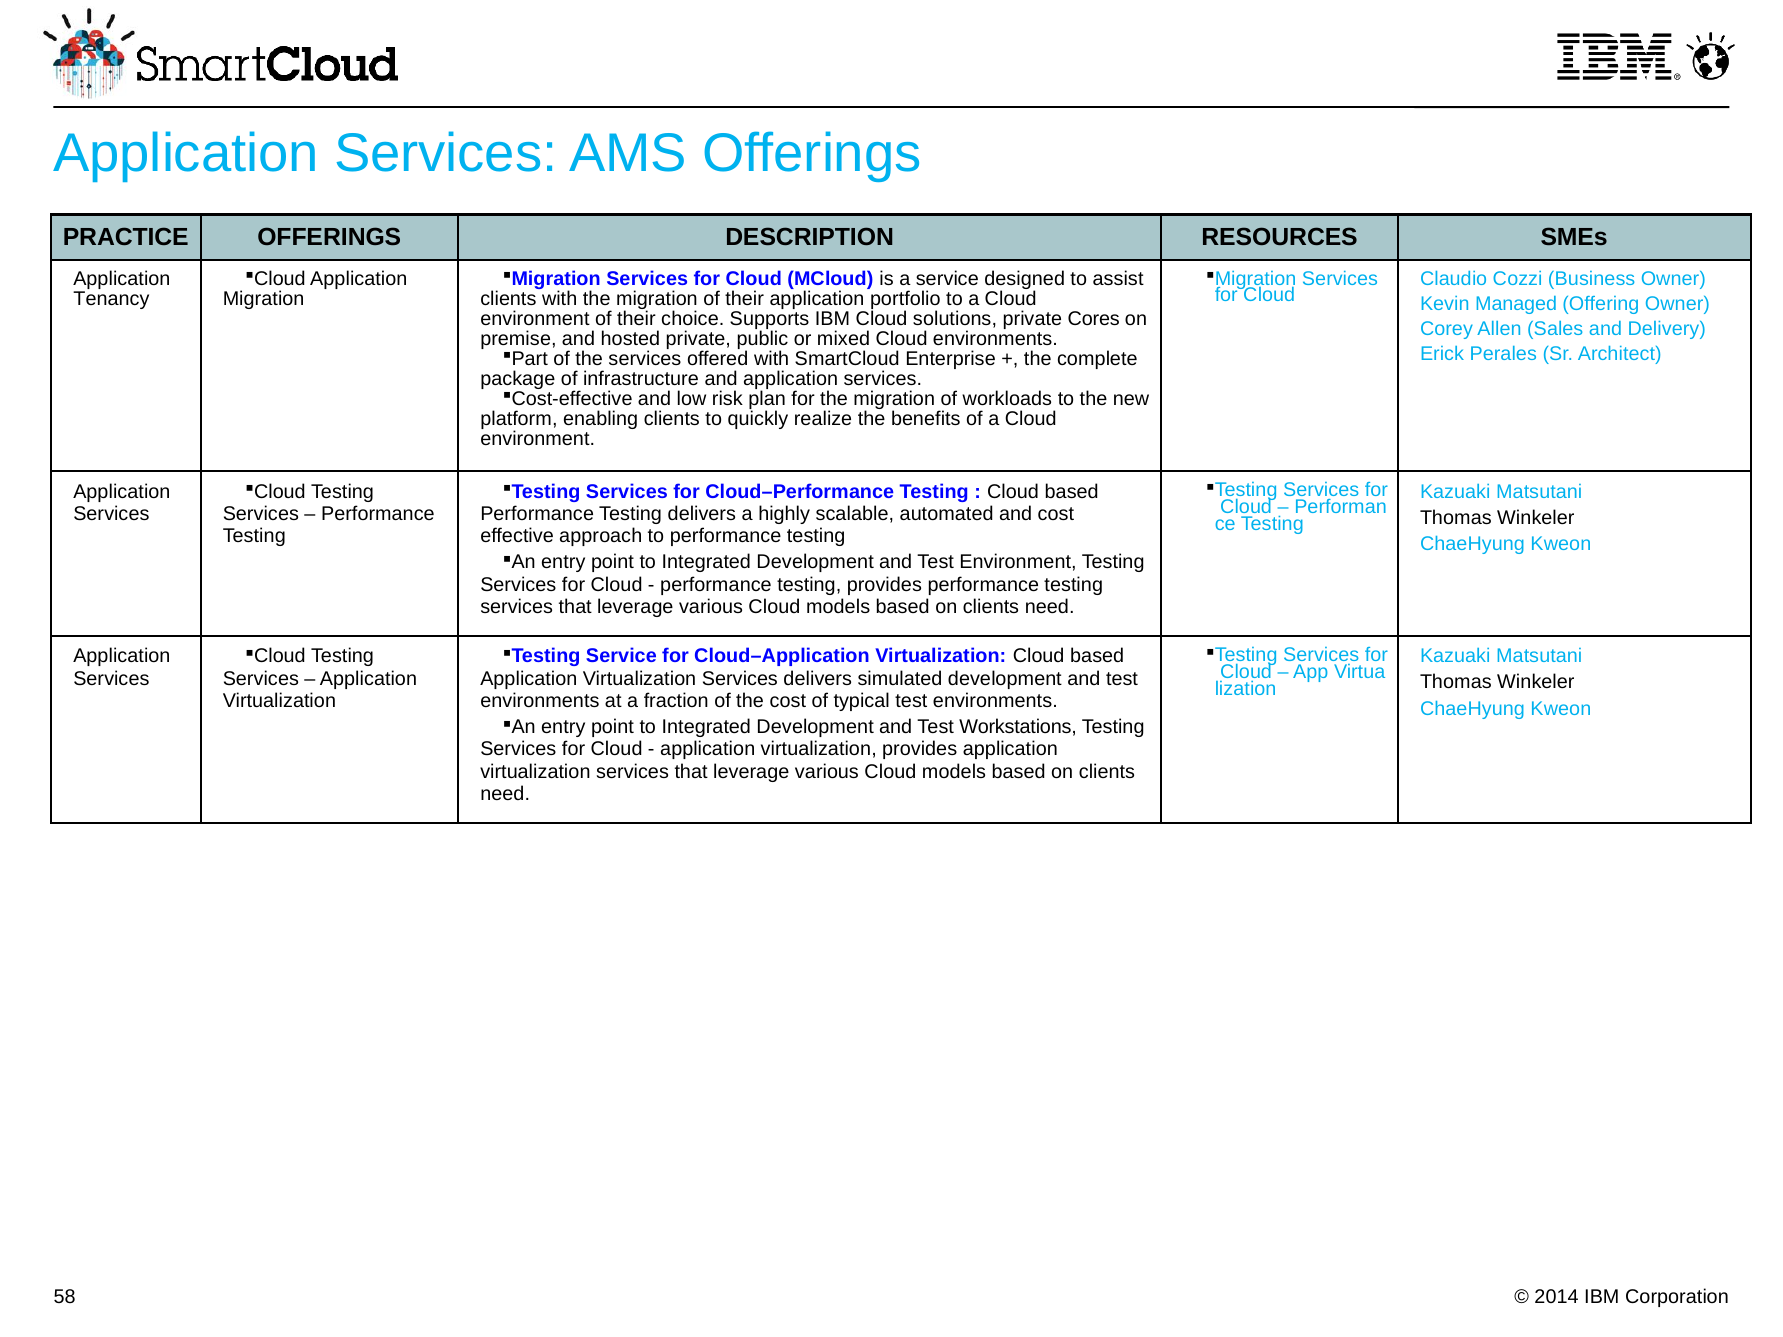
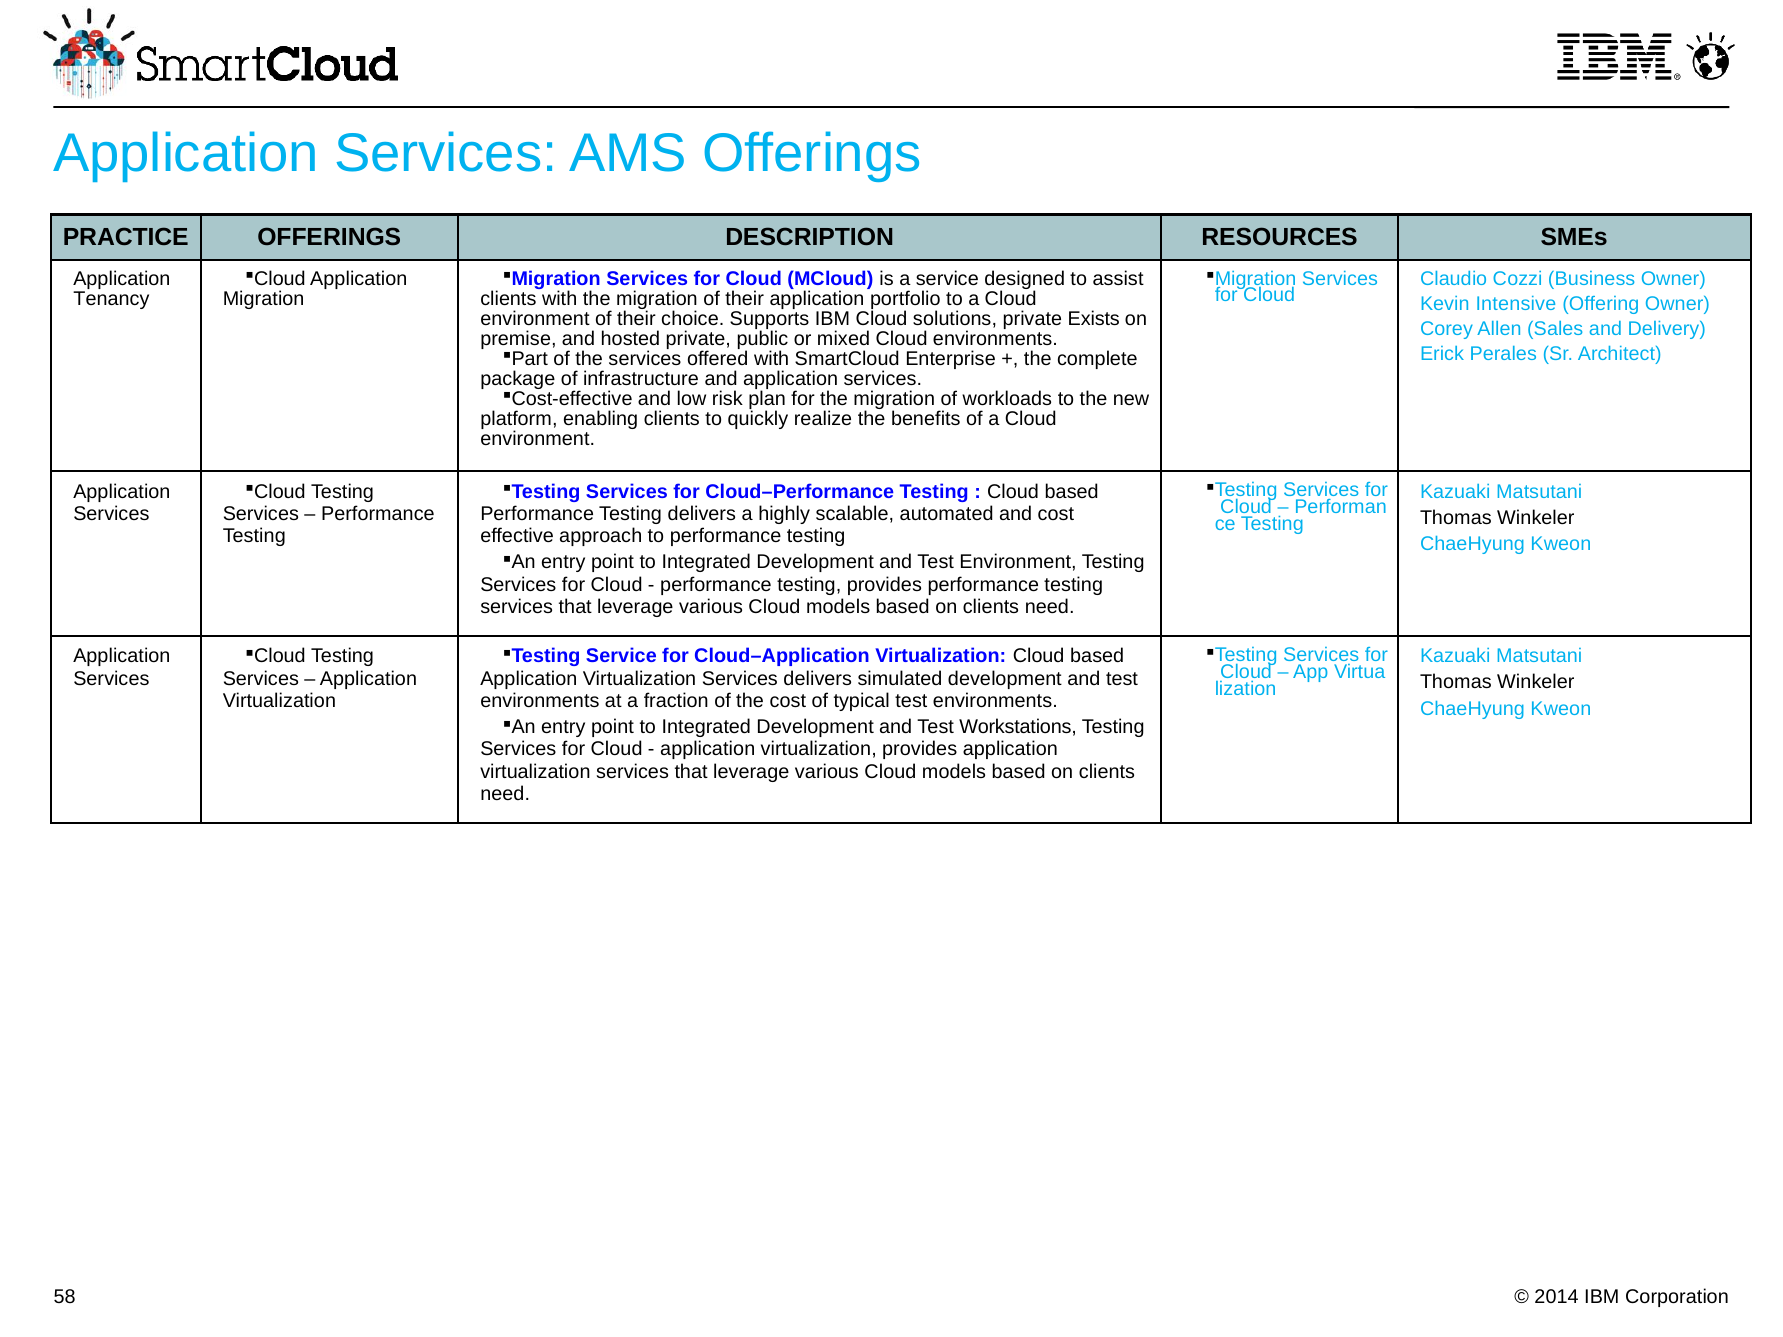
Managed: Managed -> Intensive
Cores: Cores -> Exists
